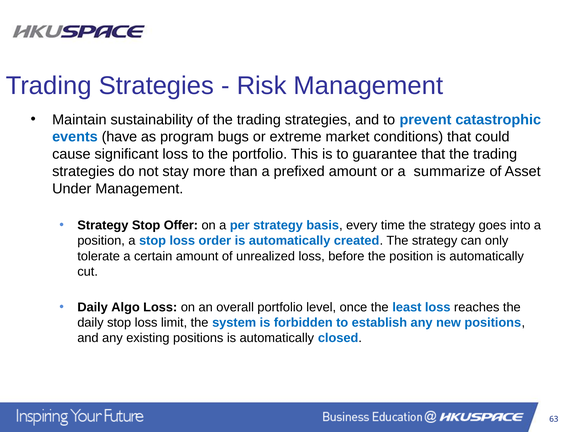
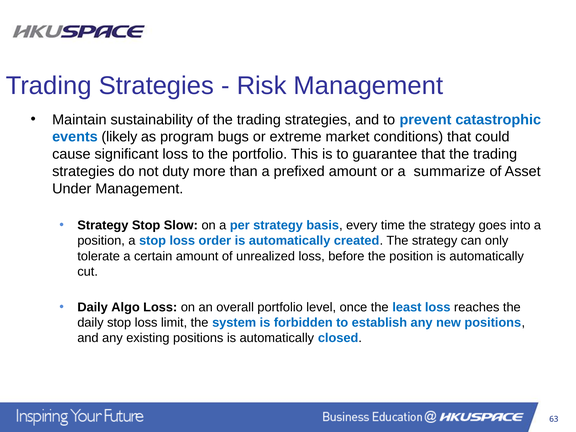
have: have -> likely
stay: stay -> duty
Offer: Offer -> Slow
